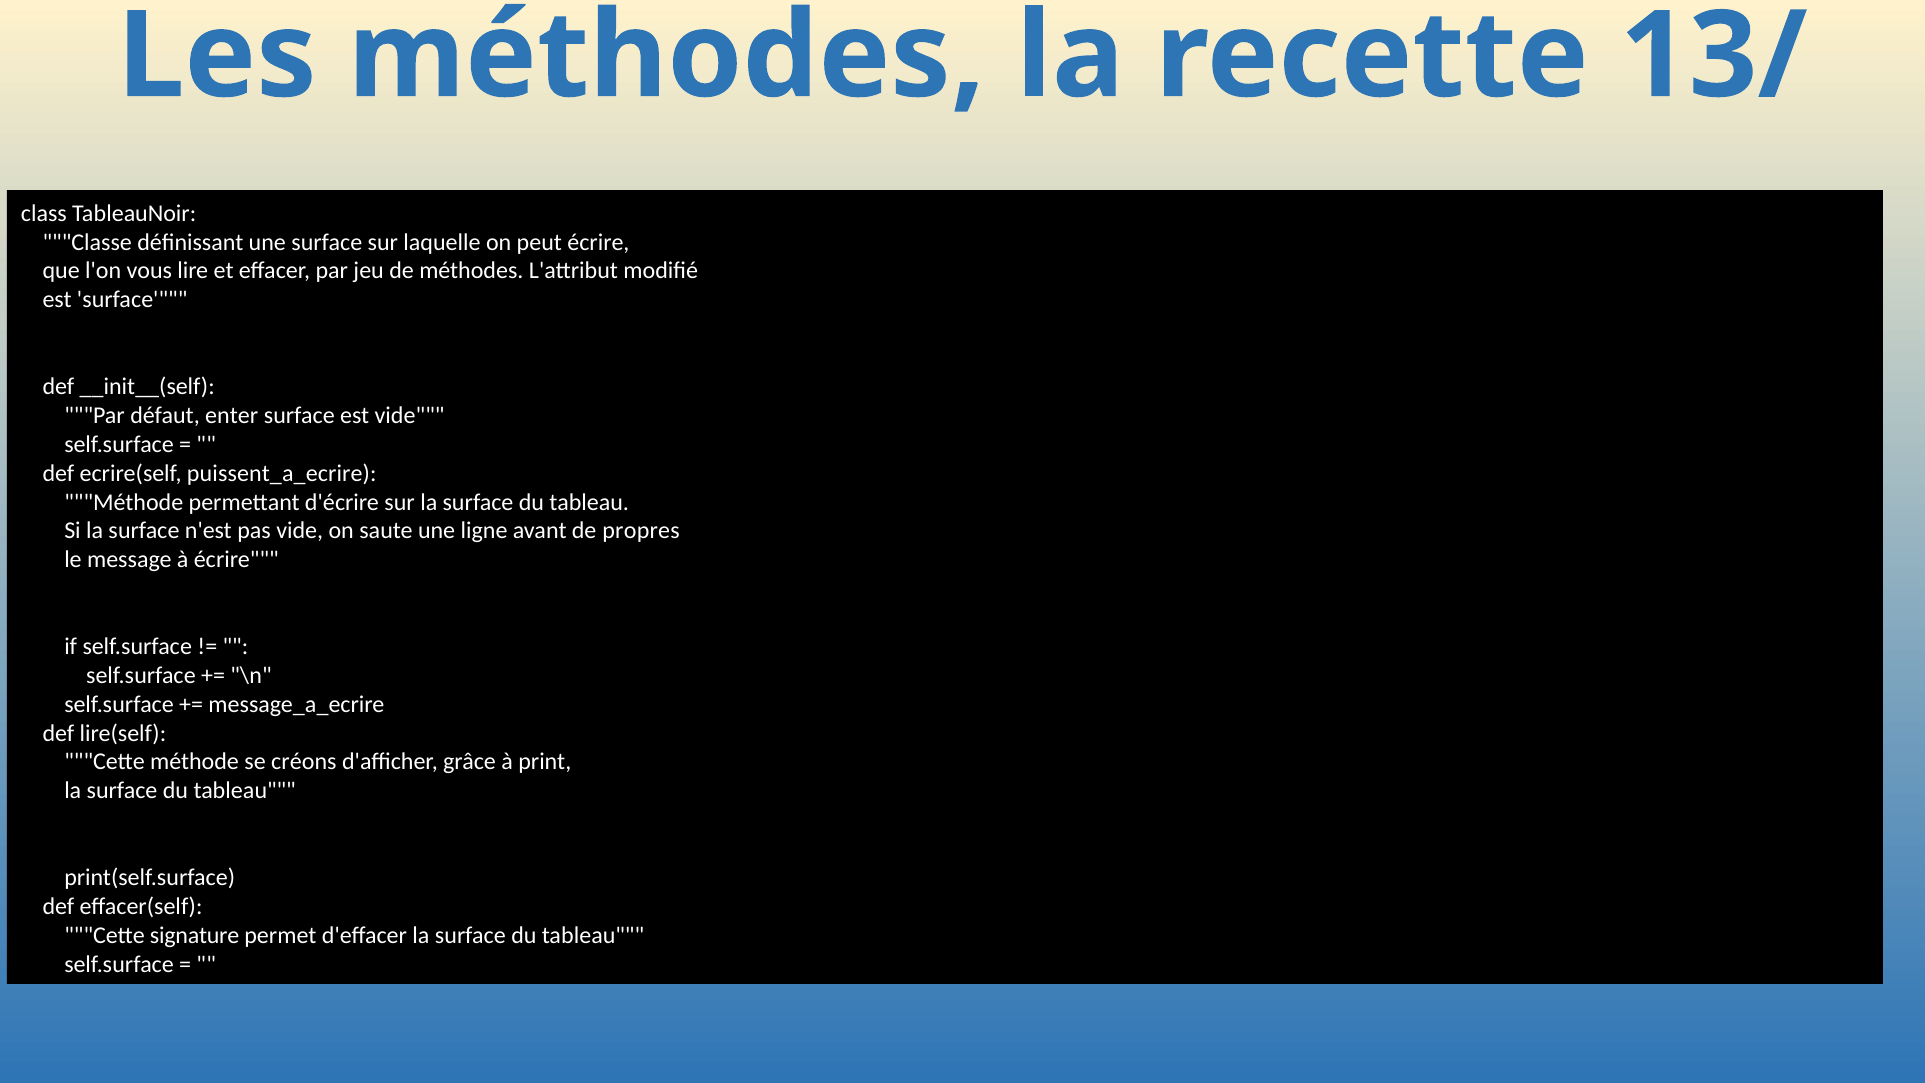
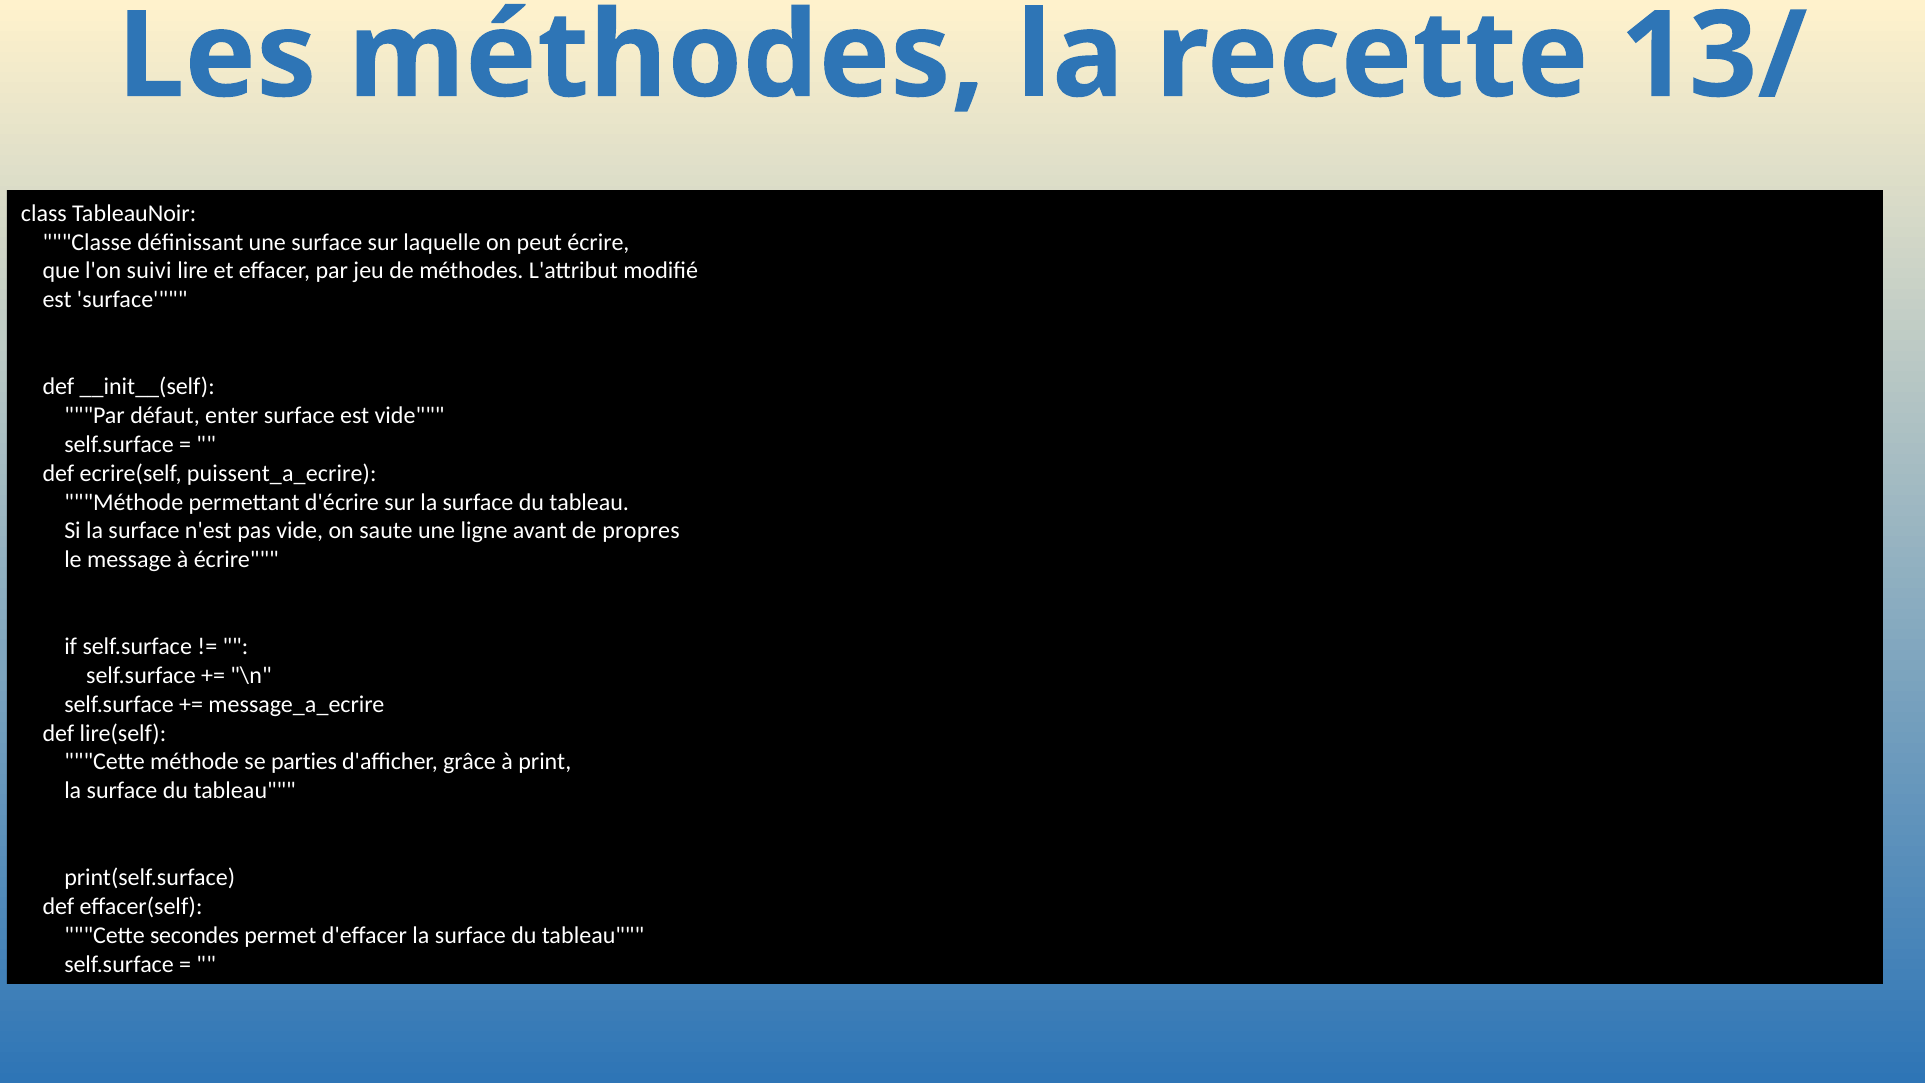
vous: vous -> suivi
créons: créons -> parties
signature: signature -> secondes
